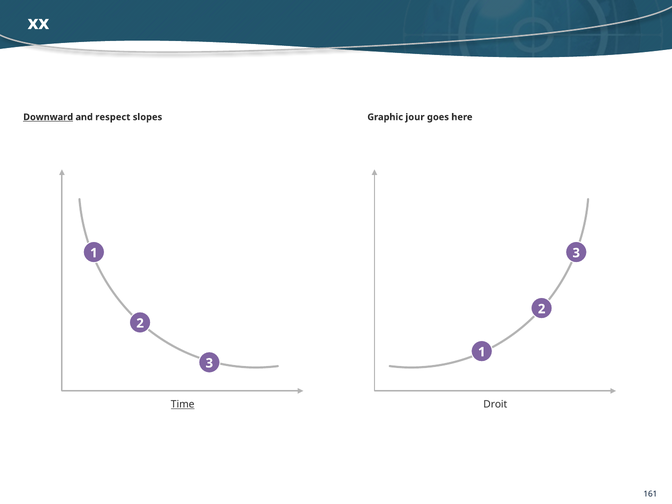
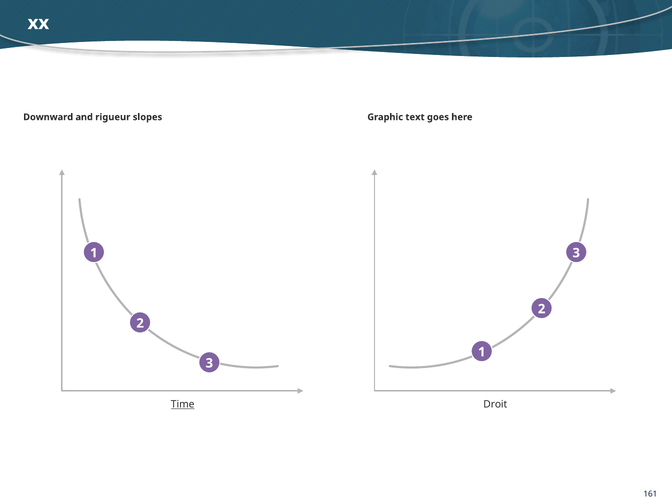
Downward underline: present -> none
respect: respect -> rigueur
jour: jour -> text
